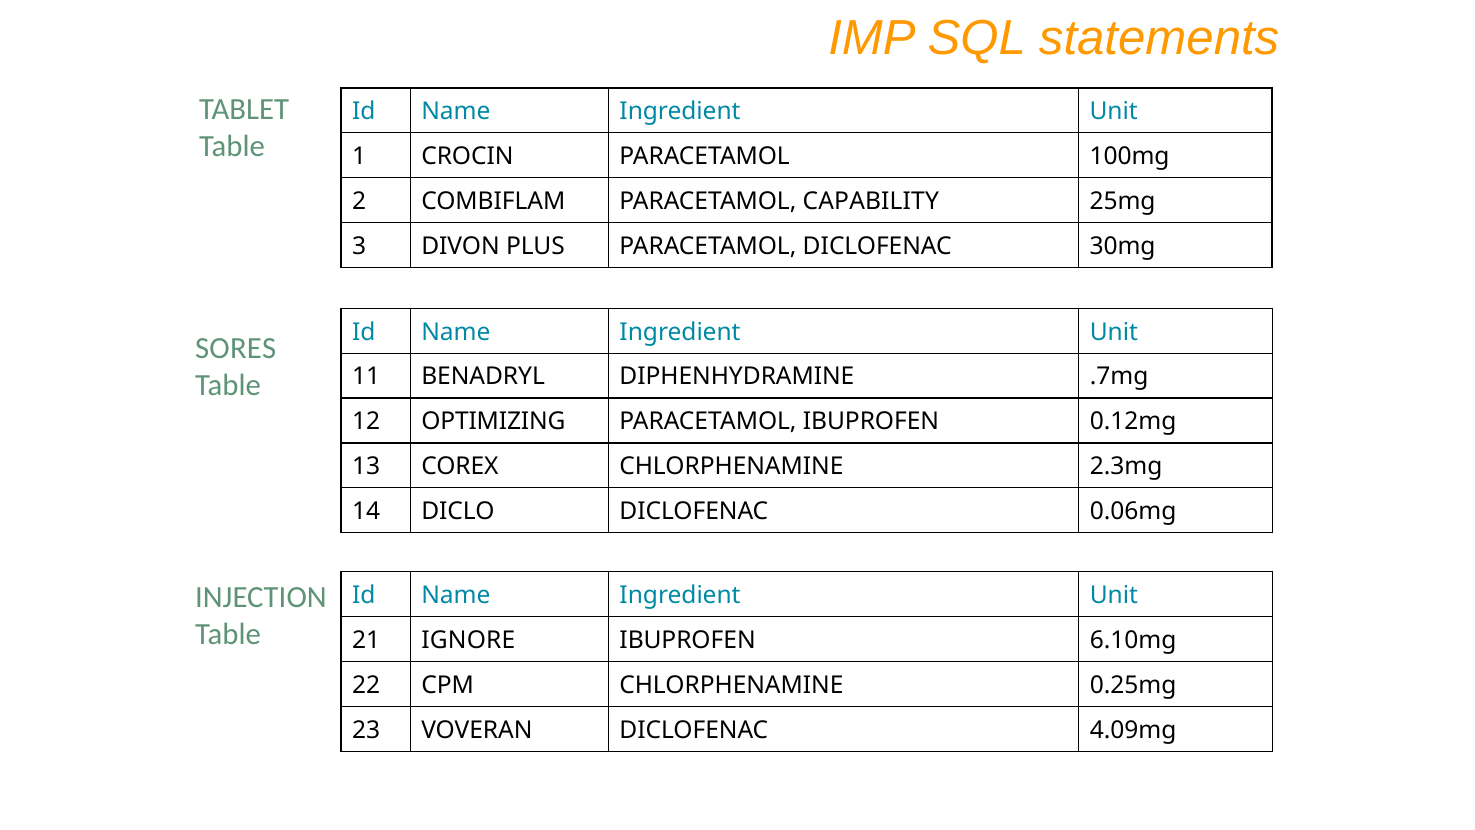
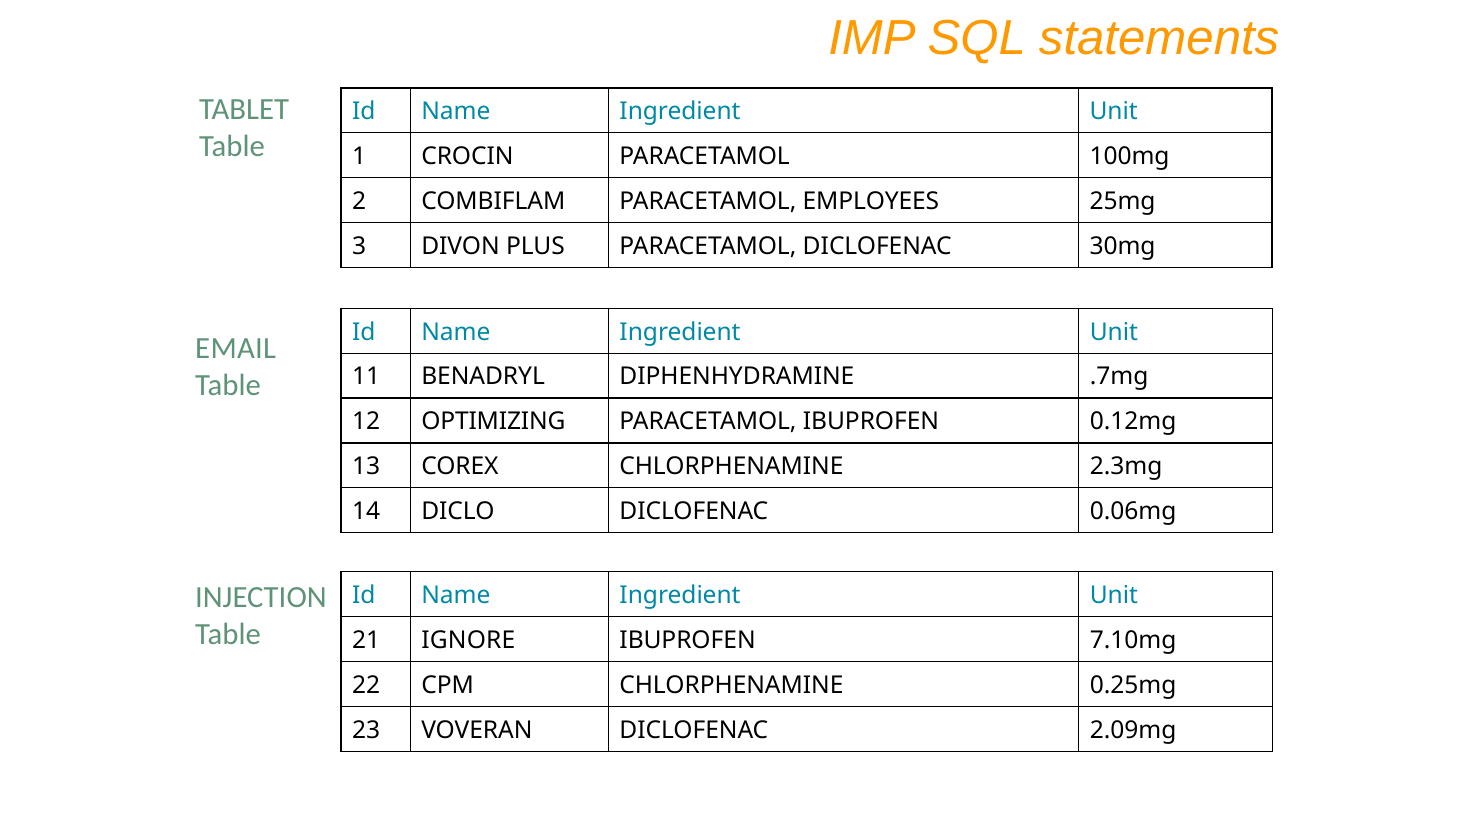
CAPABILITY: CAPABILITY -> EMPLOYEES
SORES: SORES -> EMAIL
6.10mg: 6.10mg -> 7.10mg
4.09mg: 4.09mg -> 2.09mg
